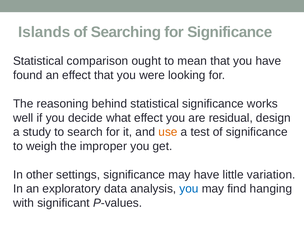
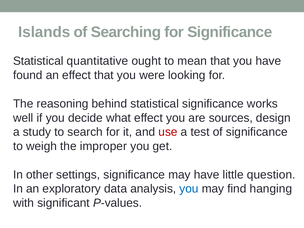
comparison: comparison -> quantitative
residual: residual -> sources
use colour: orange -> red
variation: variation -> question
